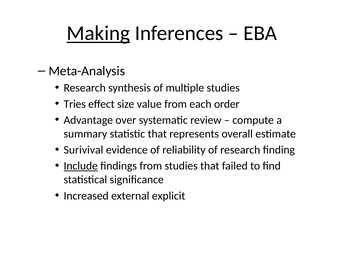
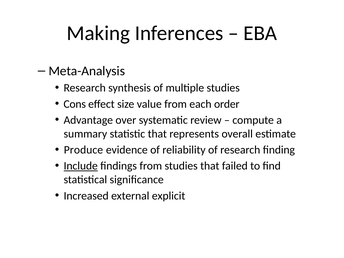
Making underline: present -> none
Tries: Tries -> Cons
Surivival: Surivival -> Produce
